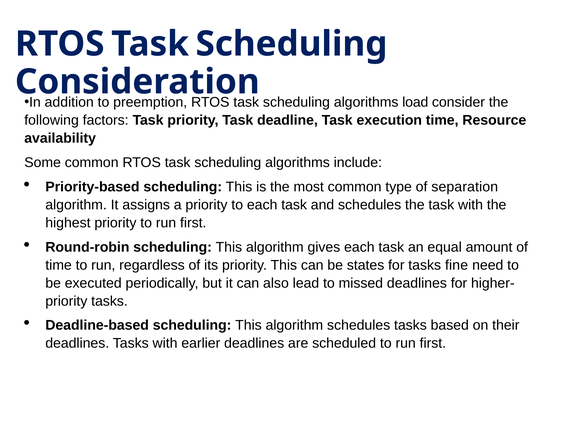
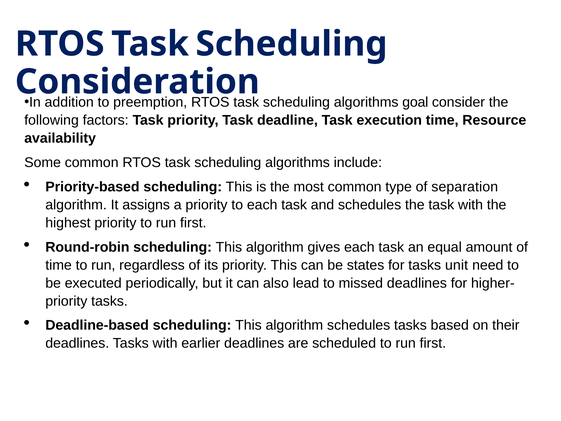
load: load -> goal
fine: fine -> unit
